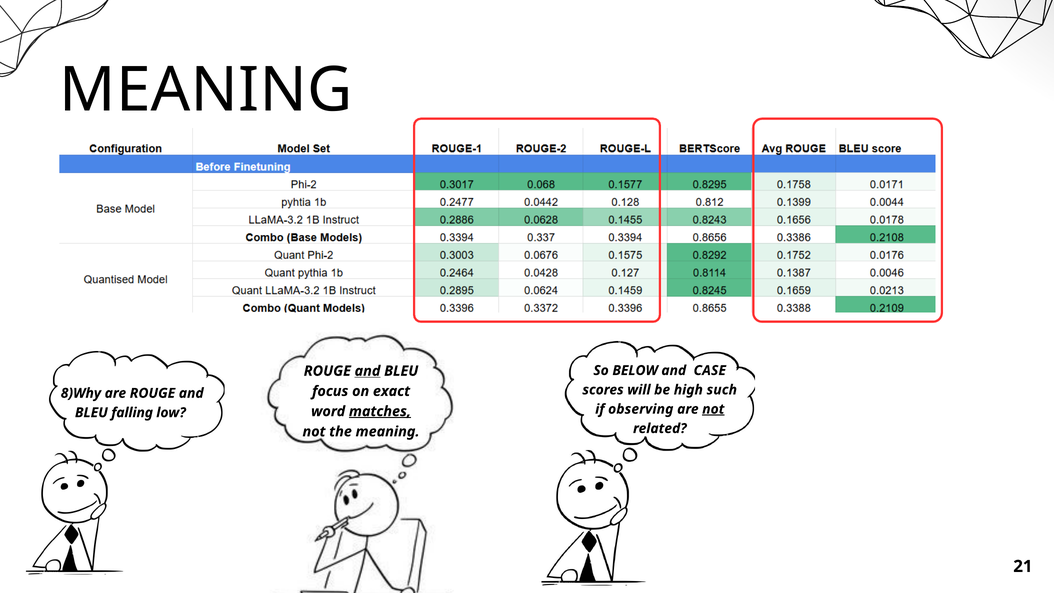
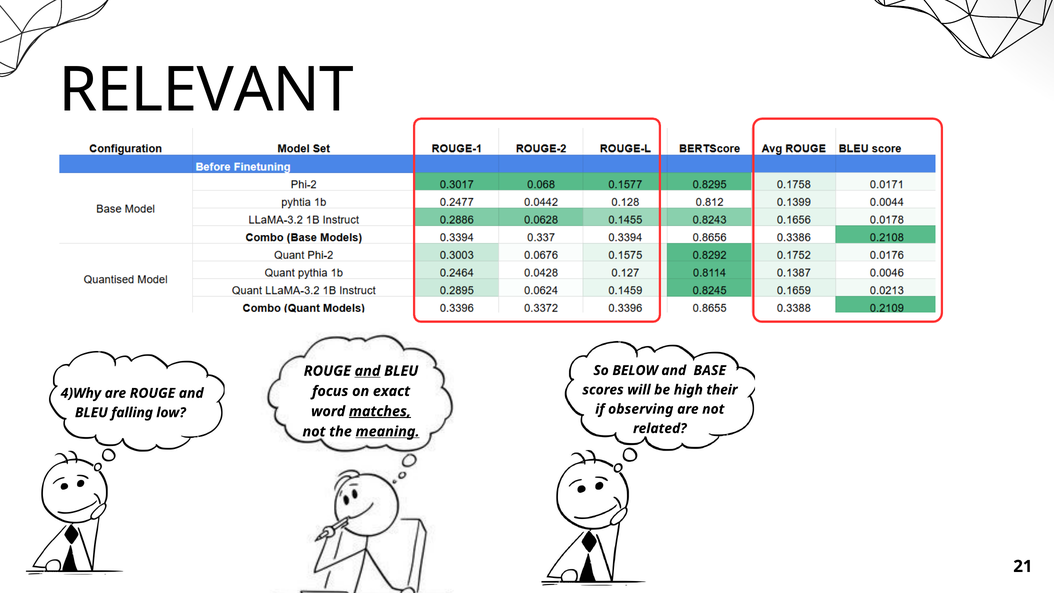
MEANING at (206, 90): MEANING -> RELEVANT
CASE: CASE -> BASE
such: such -> their
8)Why: 8)Why -> 4)Why
not at (713, 409) underline: present -> none
meaning at (388, 432) underline: none -> present
